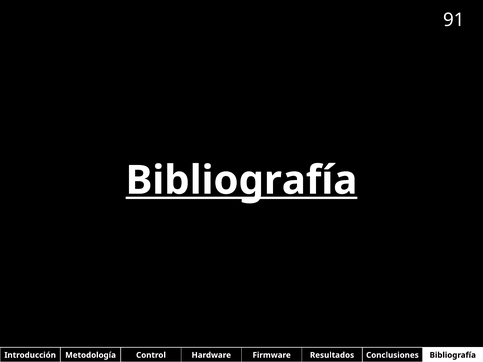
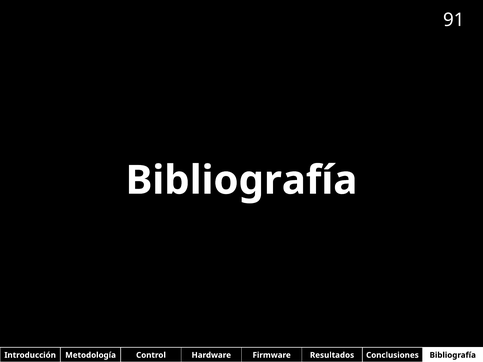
Bibliografía at (241, 181) underline: present -> none
